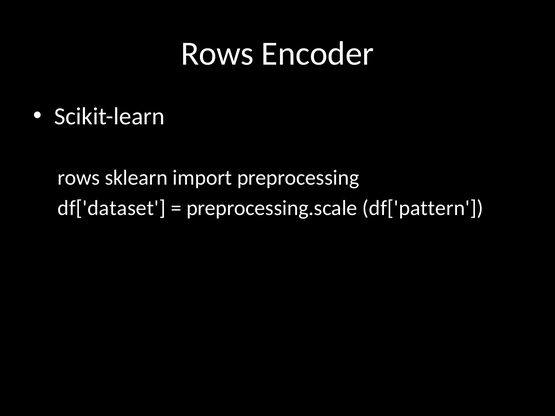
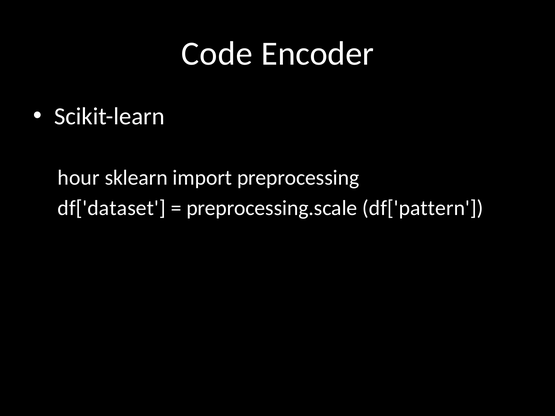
Rows at (217, 54): Rows -> Code
rows at (79, 178): rows -> hour
